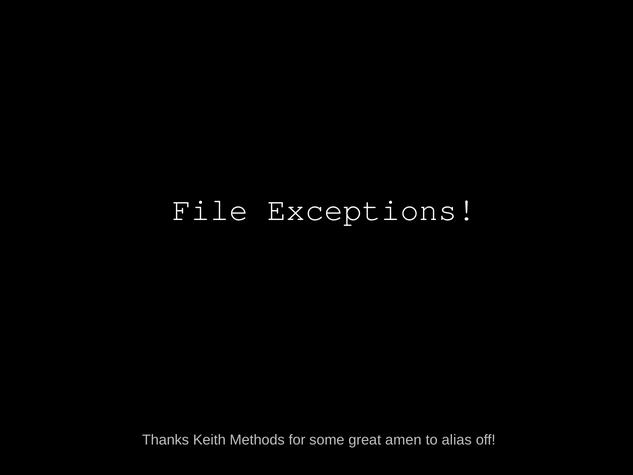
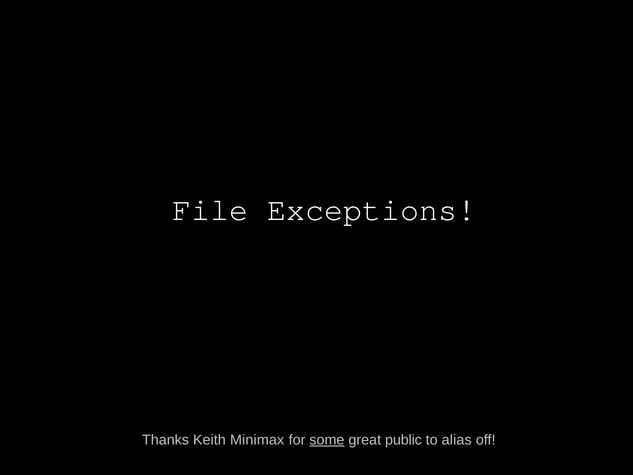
Methods: Methods -> Minimax
some underline: none -> present
amen: amen -> public
